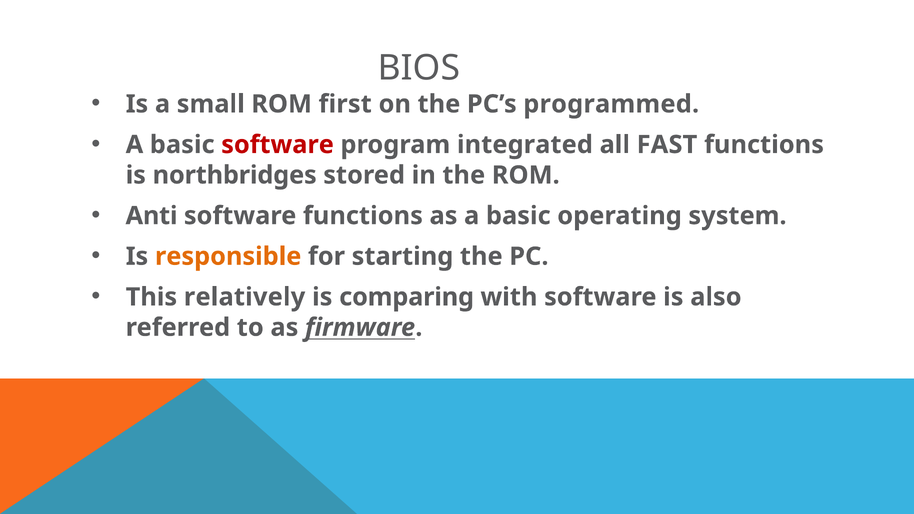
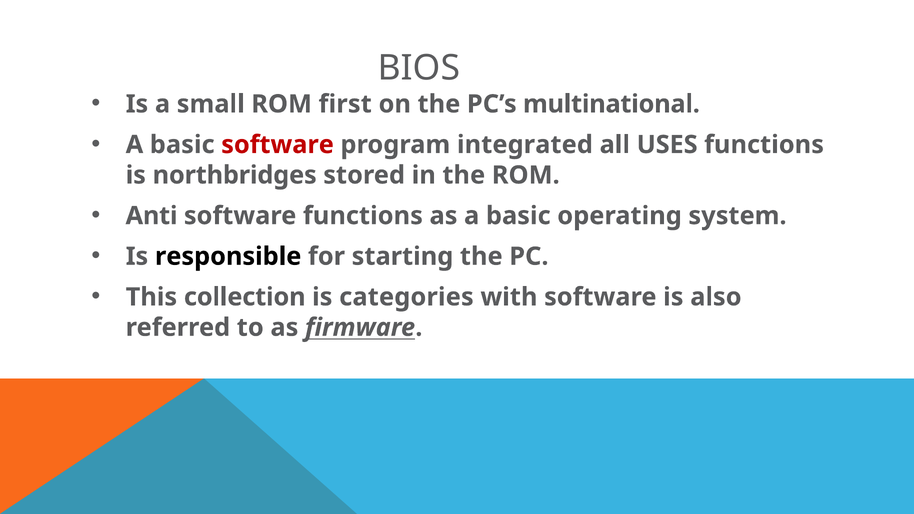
programmed: programmed -> multinational
FAST: FAST -> USES
responsible colour: orange -> black
relatively: relatively -> collection
comparing: comparing -> categories
